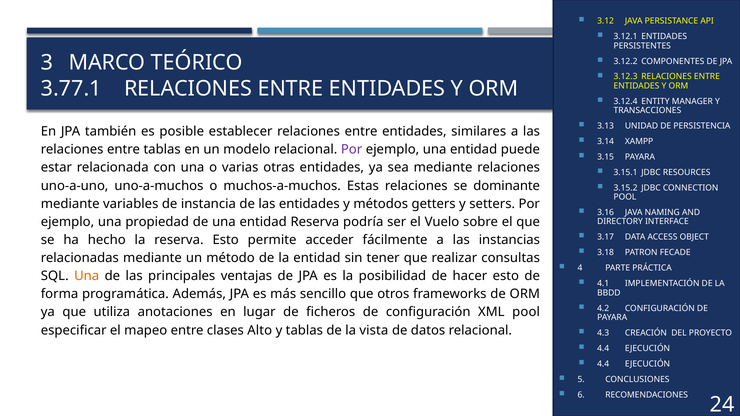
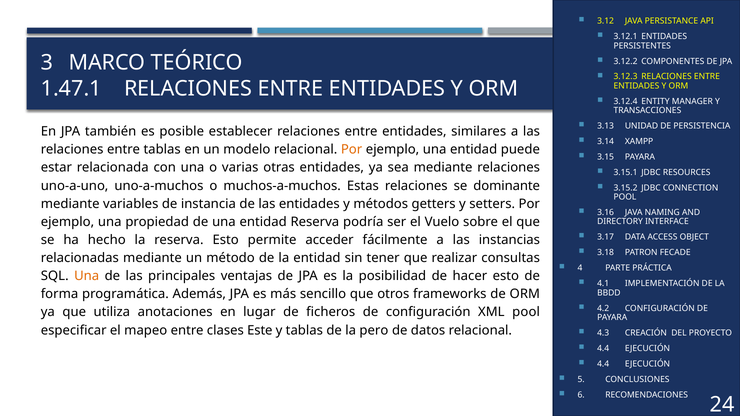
3.77.1: 3.77.1 -> 1.47.1
Por at (352, 150) colour: purple -> orange
Alto: Alto -> Este
vista: vista -> pero
